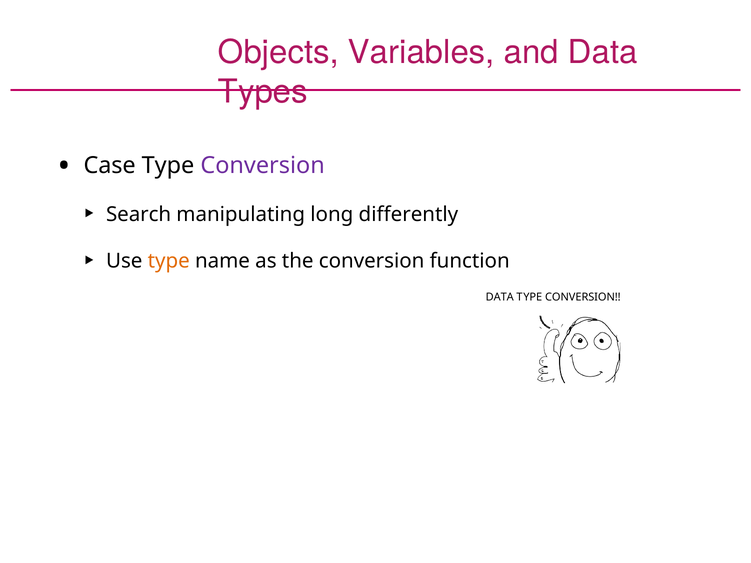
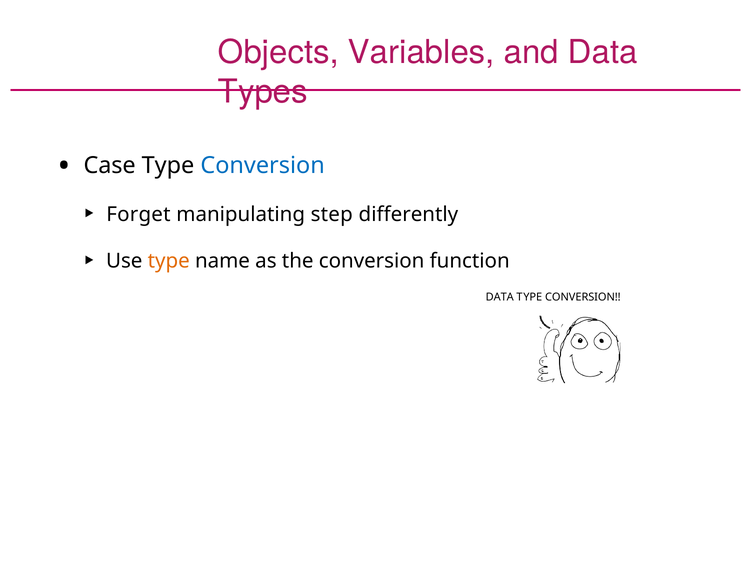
Conversion at (263, 166) colour: purple -> blue
Search: Search -> Forget
long: long -> step
